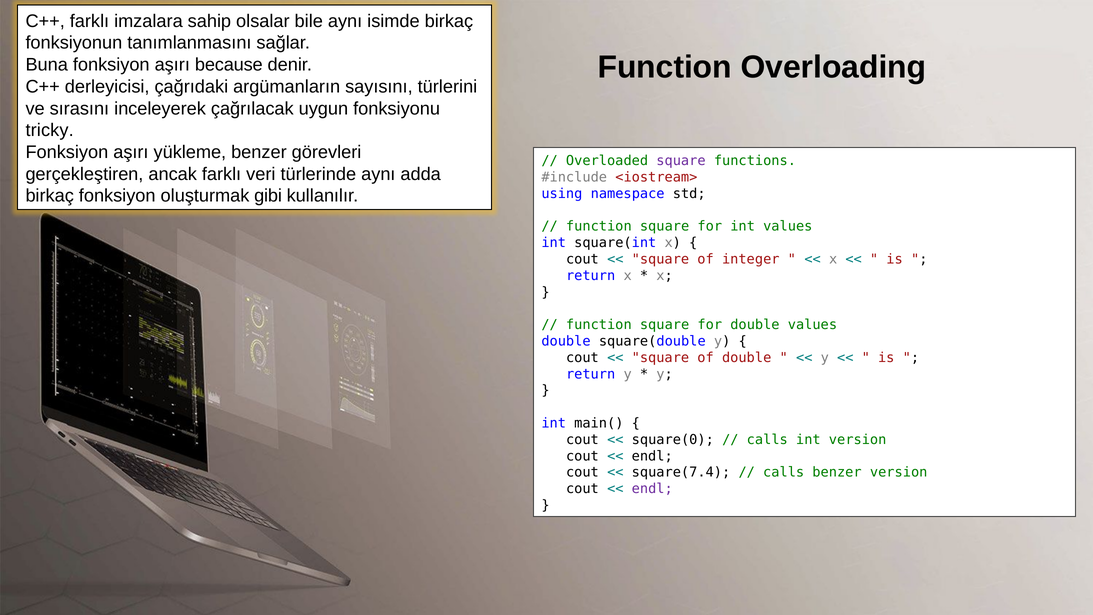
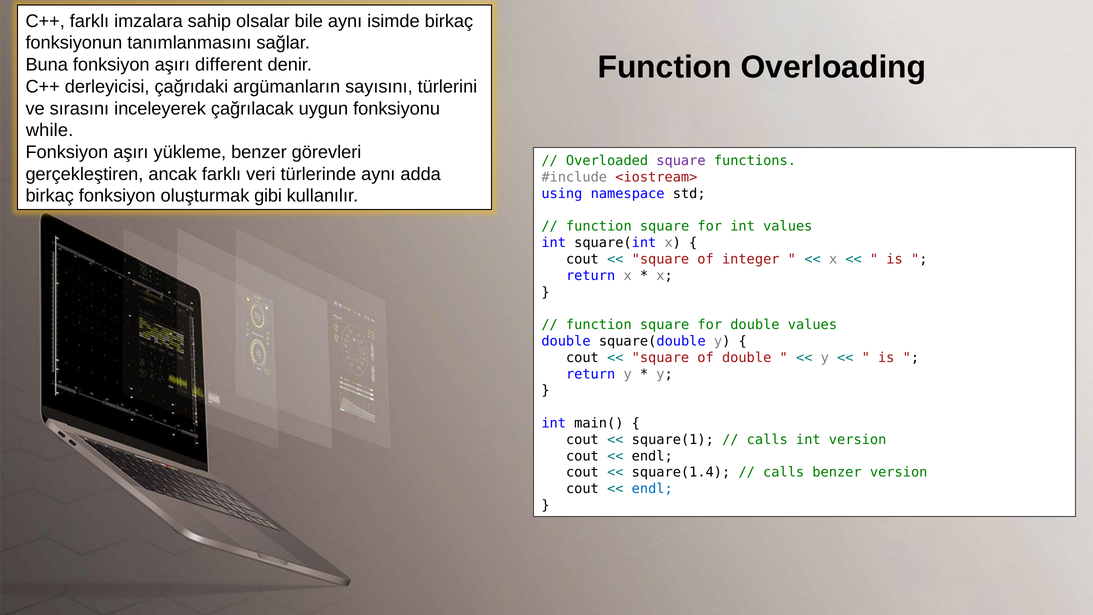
because: because -> different
tricky: tricky -> while
square(0: square(0 -> square(1
square(7.4: square(7.4 -> square(1.4
endl at (652, 489) colour: purple -> blue
